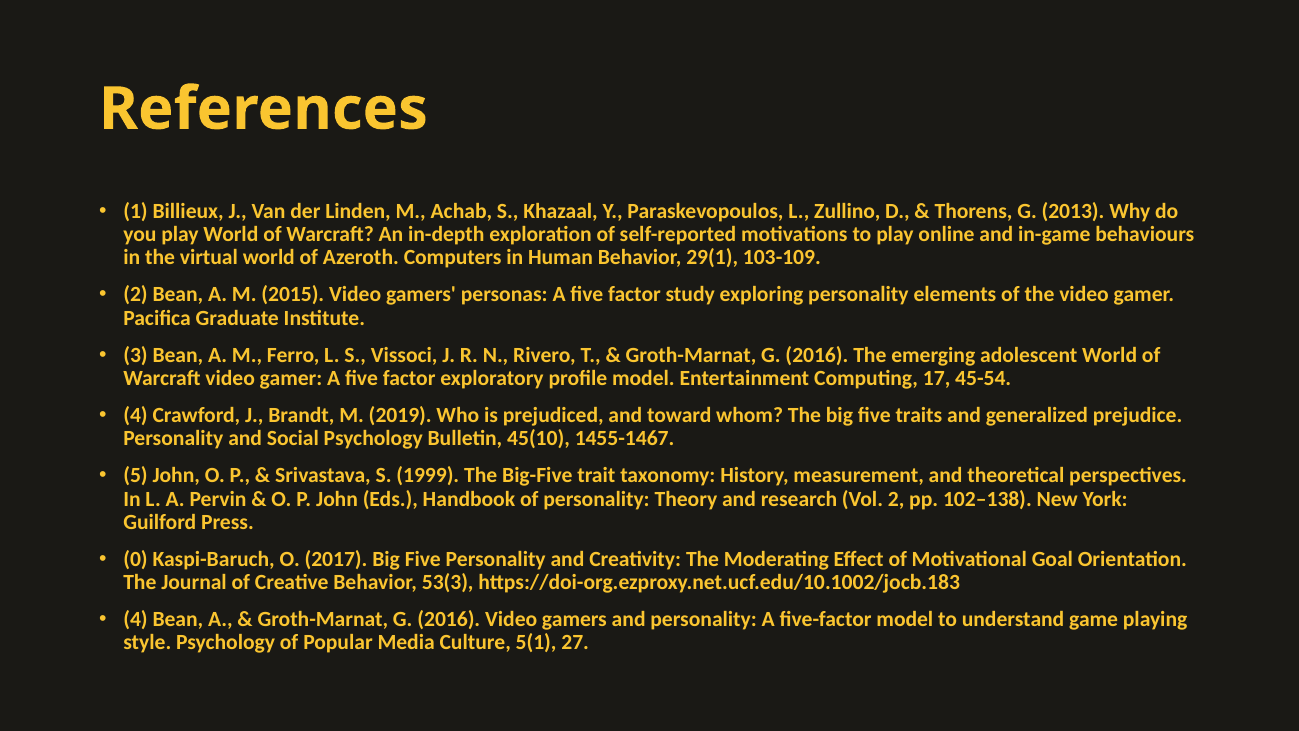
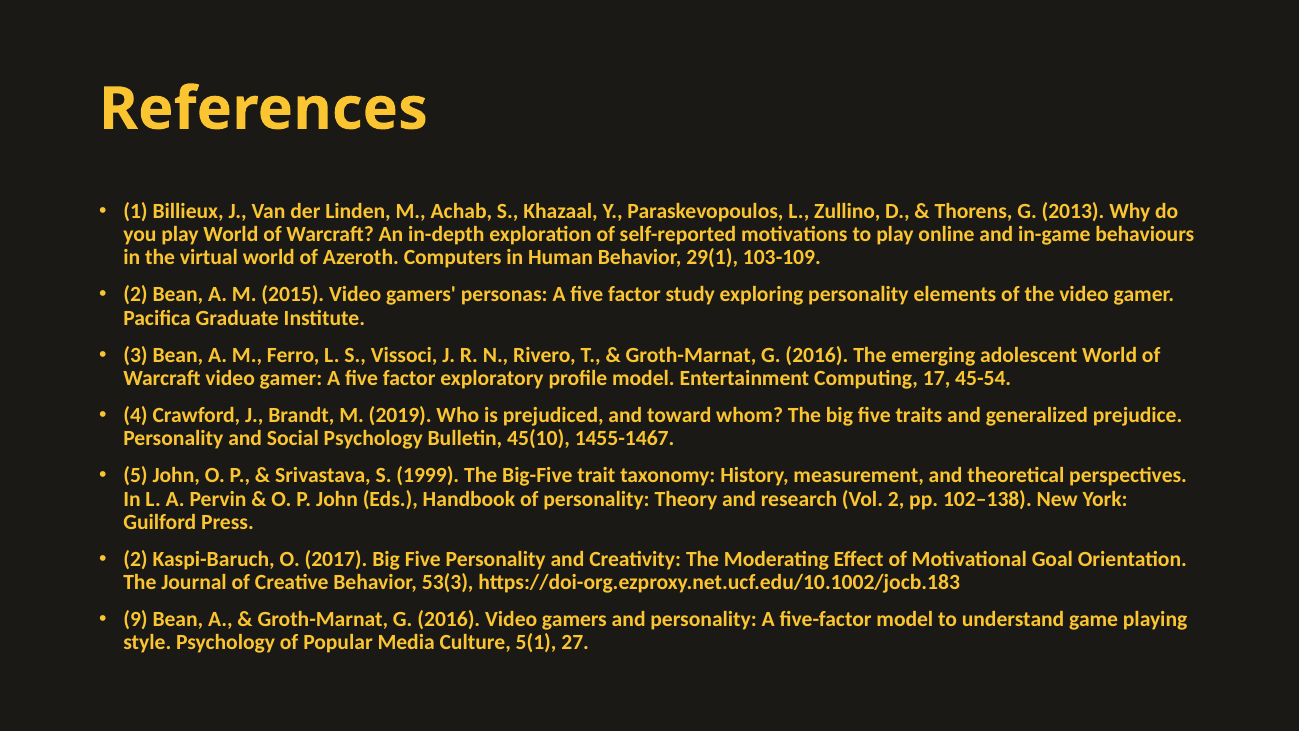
0 at (136, 559): 0 -> 2
4 at (136, 619): 4 -> 9
